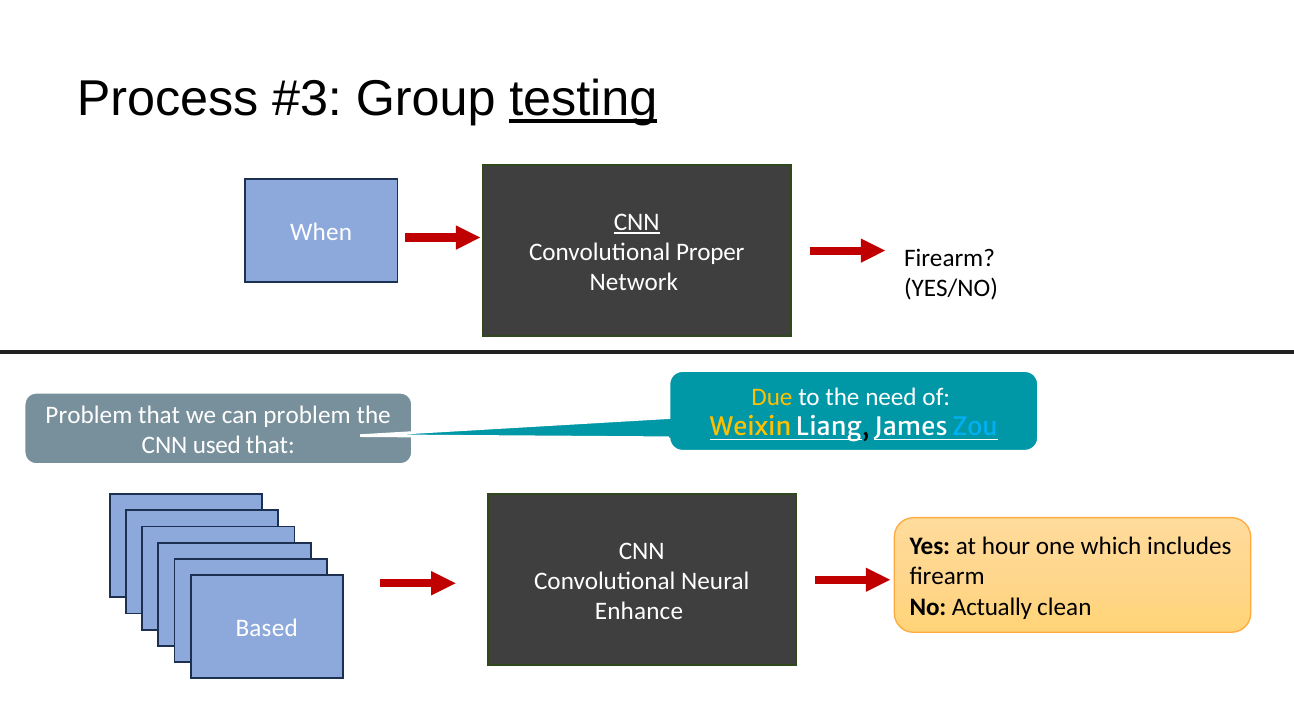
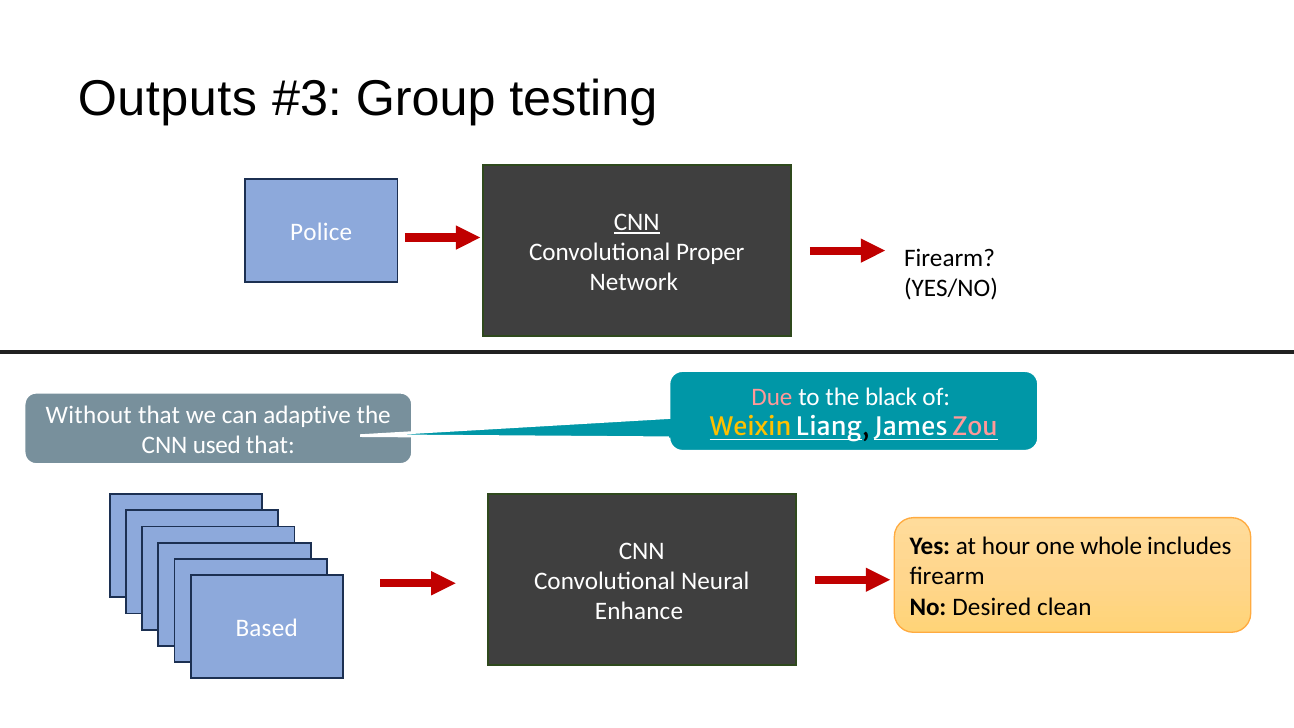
Process: Process -> Outputs
testing underline: present -> none
When: When -> Police
Due colour: yellow -> pink
need: need -> black
Problem at (89, 415): Problem -> Without
can problem: problem -> adaptive
Zou colour: light blue -> pink
which: which -> whole
Actually: Actually -> Desired
